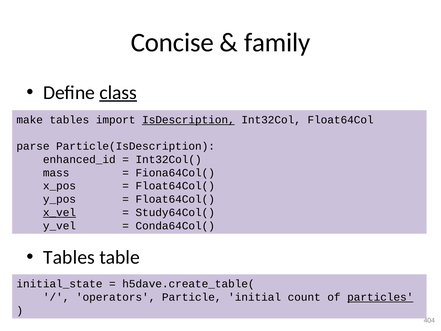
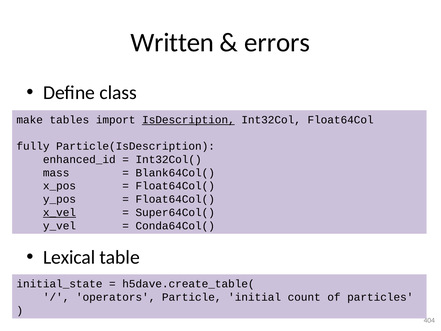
Concise: Concise -> Written
family: family -> errors
class underline: present -> none
parse: parse -> fully
Fiona64Col(: Fiona64Col( -> Blank64Col(
Study64Col(: Study64Col( -> Super64Col(
Tables at (69, 257): Tables -> Lexical
particles underline: present -> none
